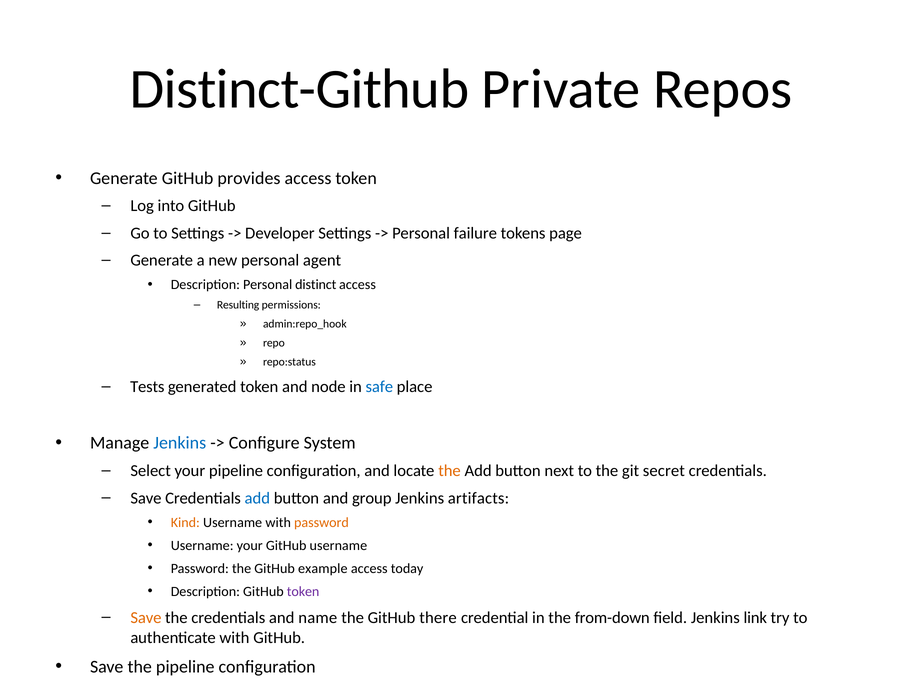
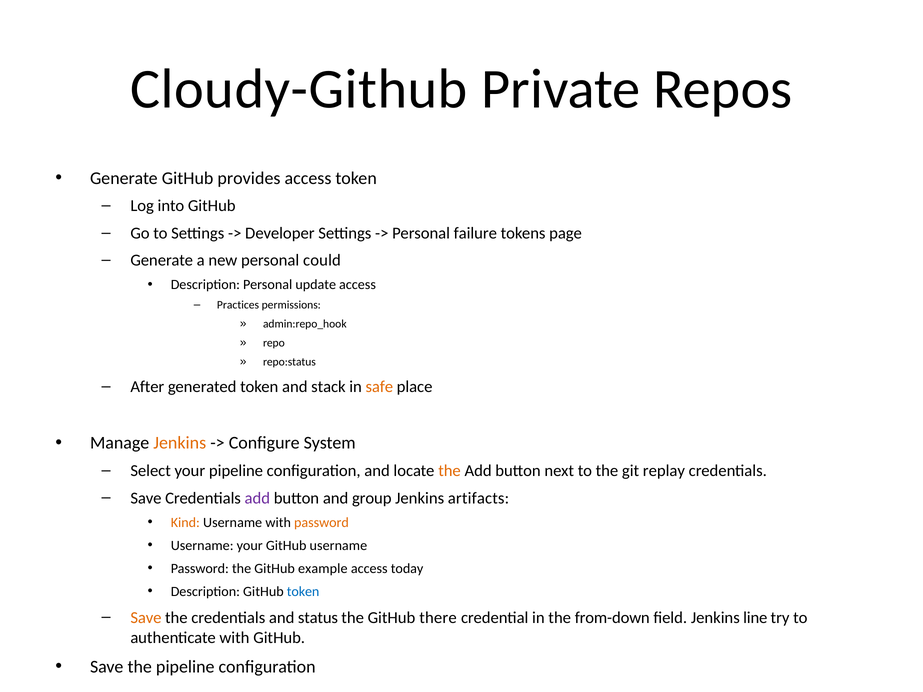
Distinct-Github: Distinct-Github -> Cloudy-Github
agent: agent -> could
distinct: distinct -> update
Resulting: Resulting -> Practices
Tests: Tests -> After
node: node -> stack
safe colour: blue -> orange
Jenkins at (180, 443) colour: blue -> orange
secret: secret -> replay
add at (257, 498) colour: blue -> purple
token at (303, 592) colour: purple -> blue
name: name -> status
link: link -> line
